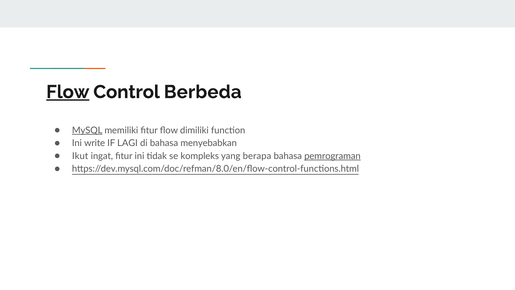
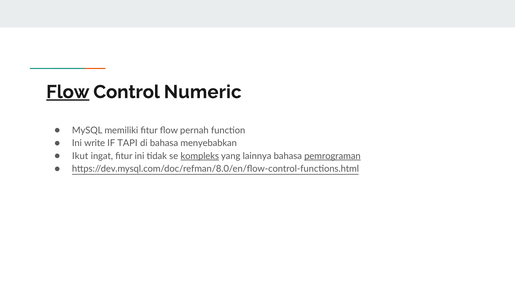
Berbeda: Berbeda -> Numeric
MySQL underline: present -> none
dimiliki: dimiliki -> pernah
LAGI: LAGI -> TAPI
kompleks underline: none -> present
berapa: berapa -> lainnya
